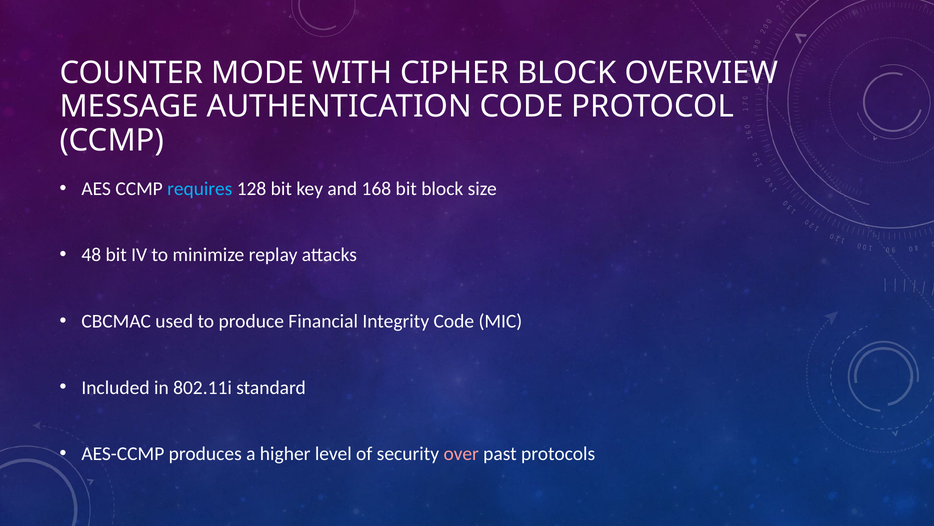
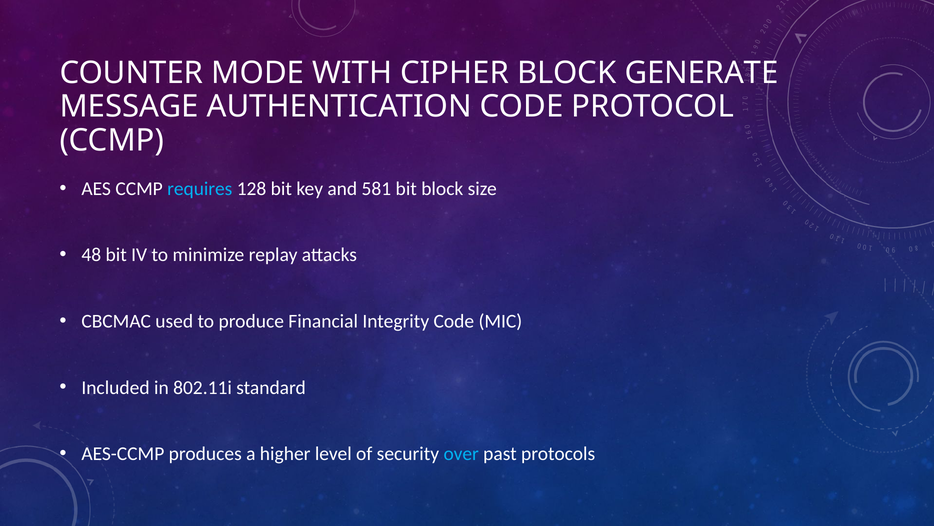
OVERVIEW: OVERVIEW -> GENERATE
168: 168 -> 581
over colour: pink -> light blue
